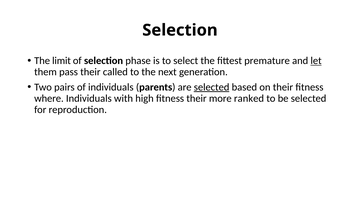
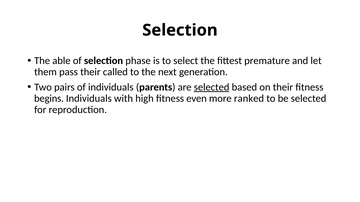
limit: limit -> able
let underline: present -> none
where: where -> begins
fitness their: their -> even
